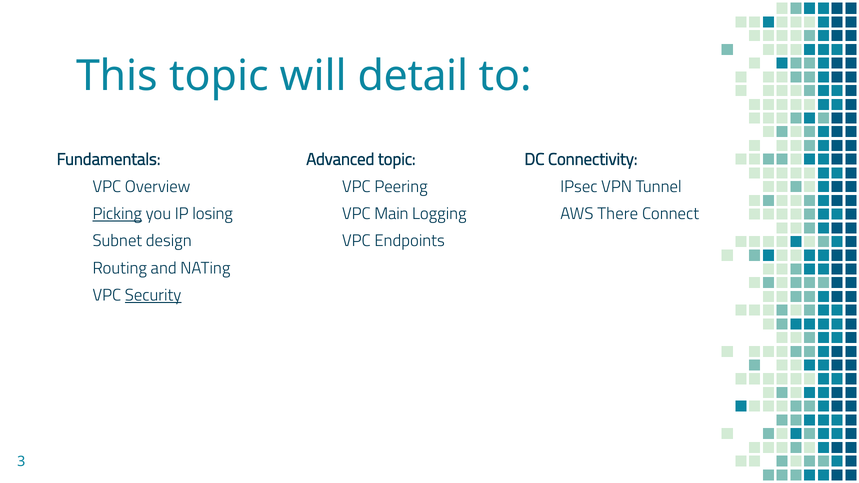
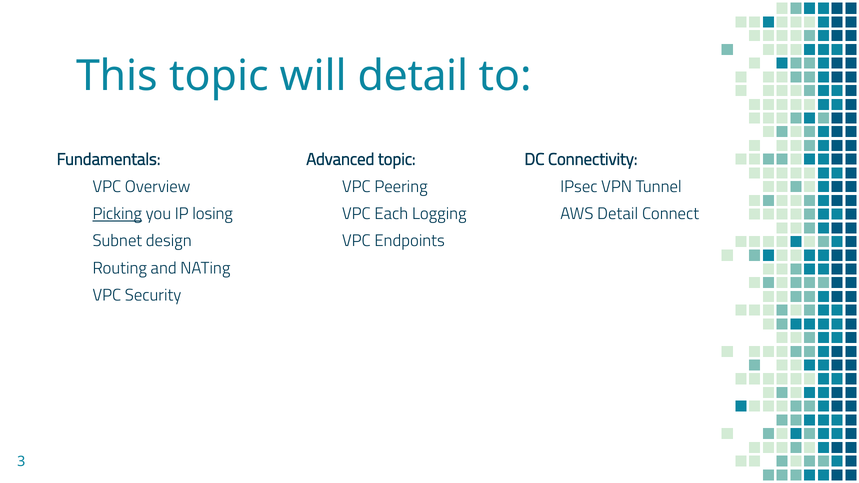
Main: Main -> Each
AWS There: There -> Detail
Security underline: present -> none
